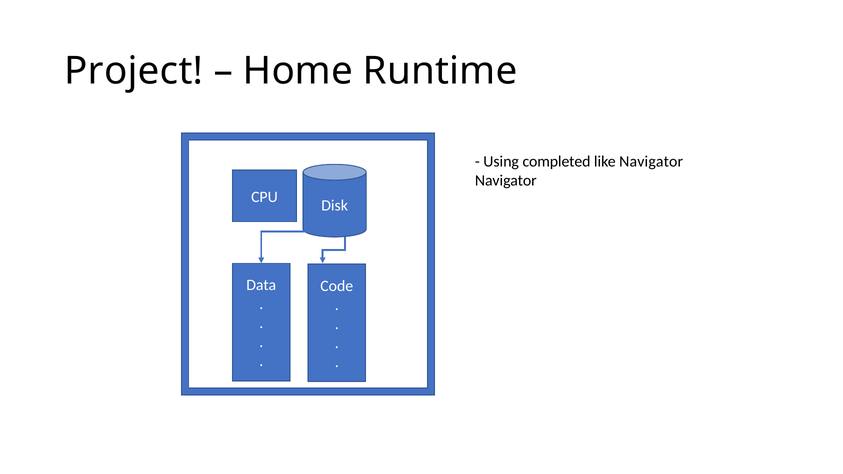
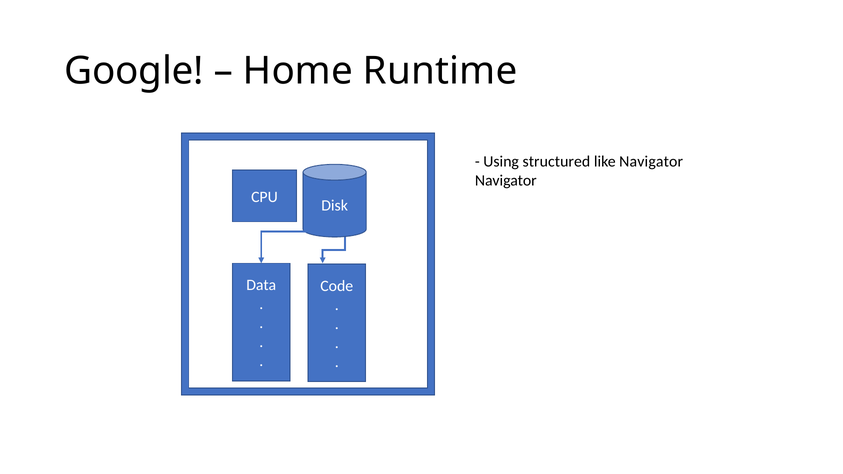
Project: Project -> Google
completed: completed -> structured
